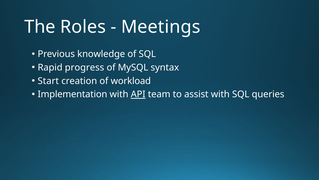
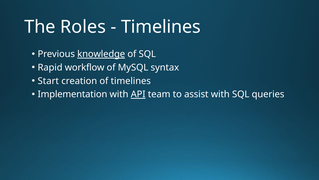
Meetings at (161, 27): Meetings -> Timelines
knowledge underline: none -> present
progress: progress -> workflow
of workload: workload -> timelines
